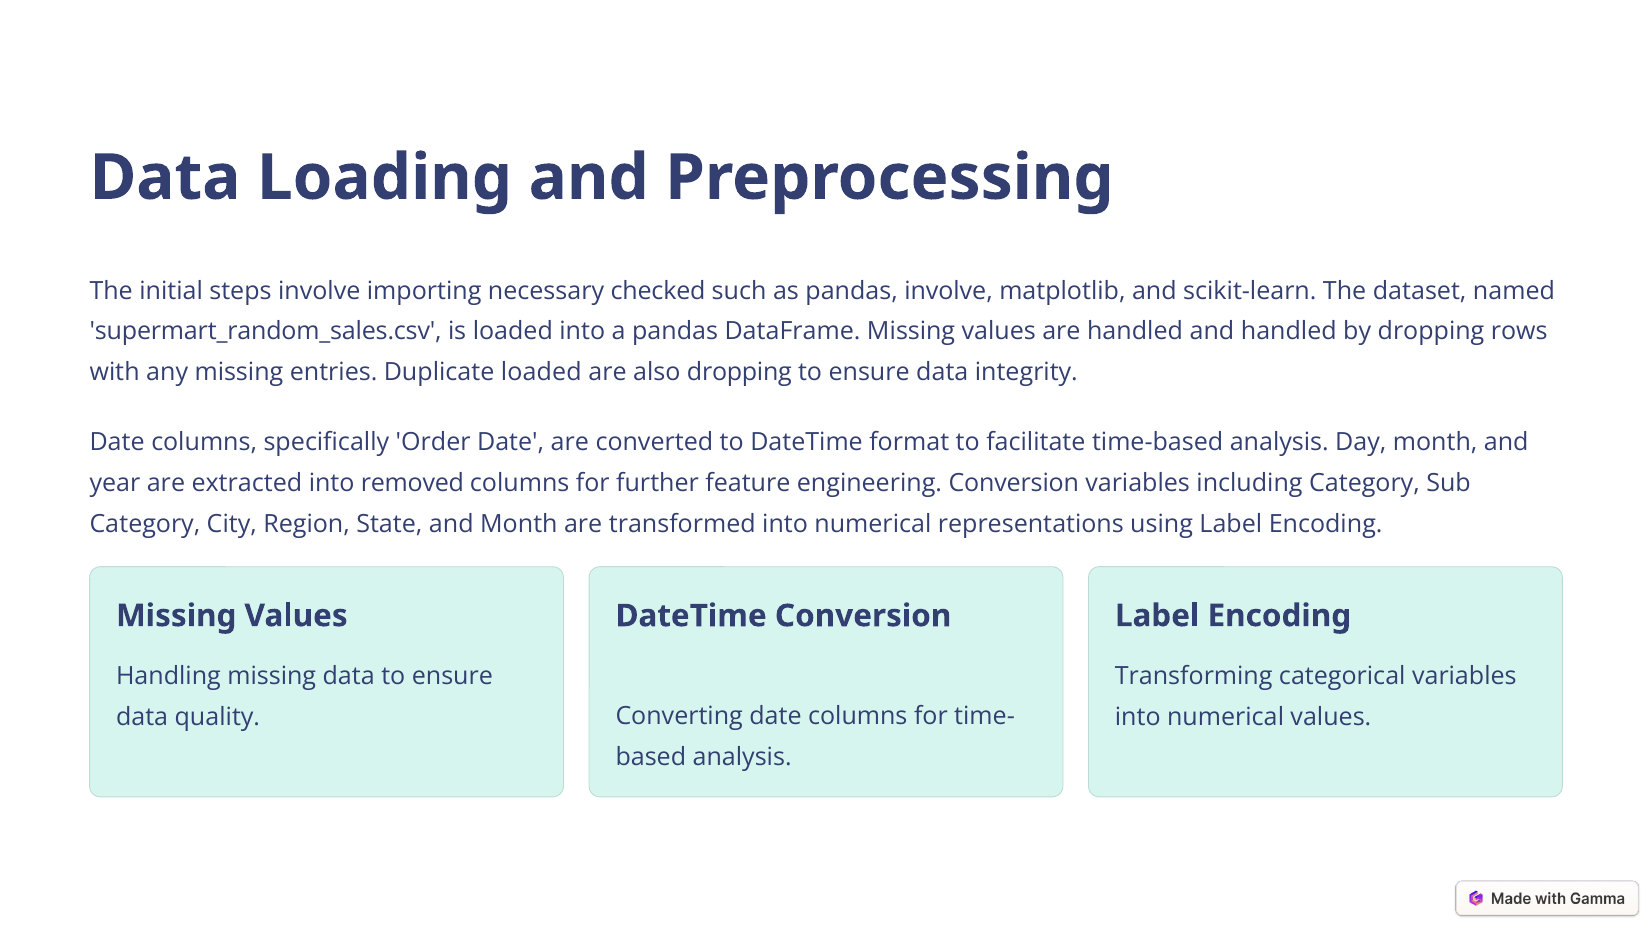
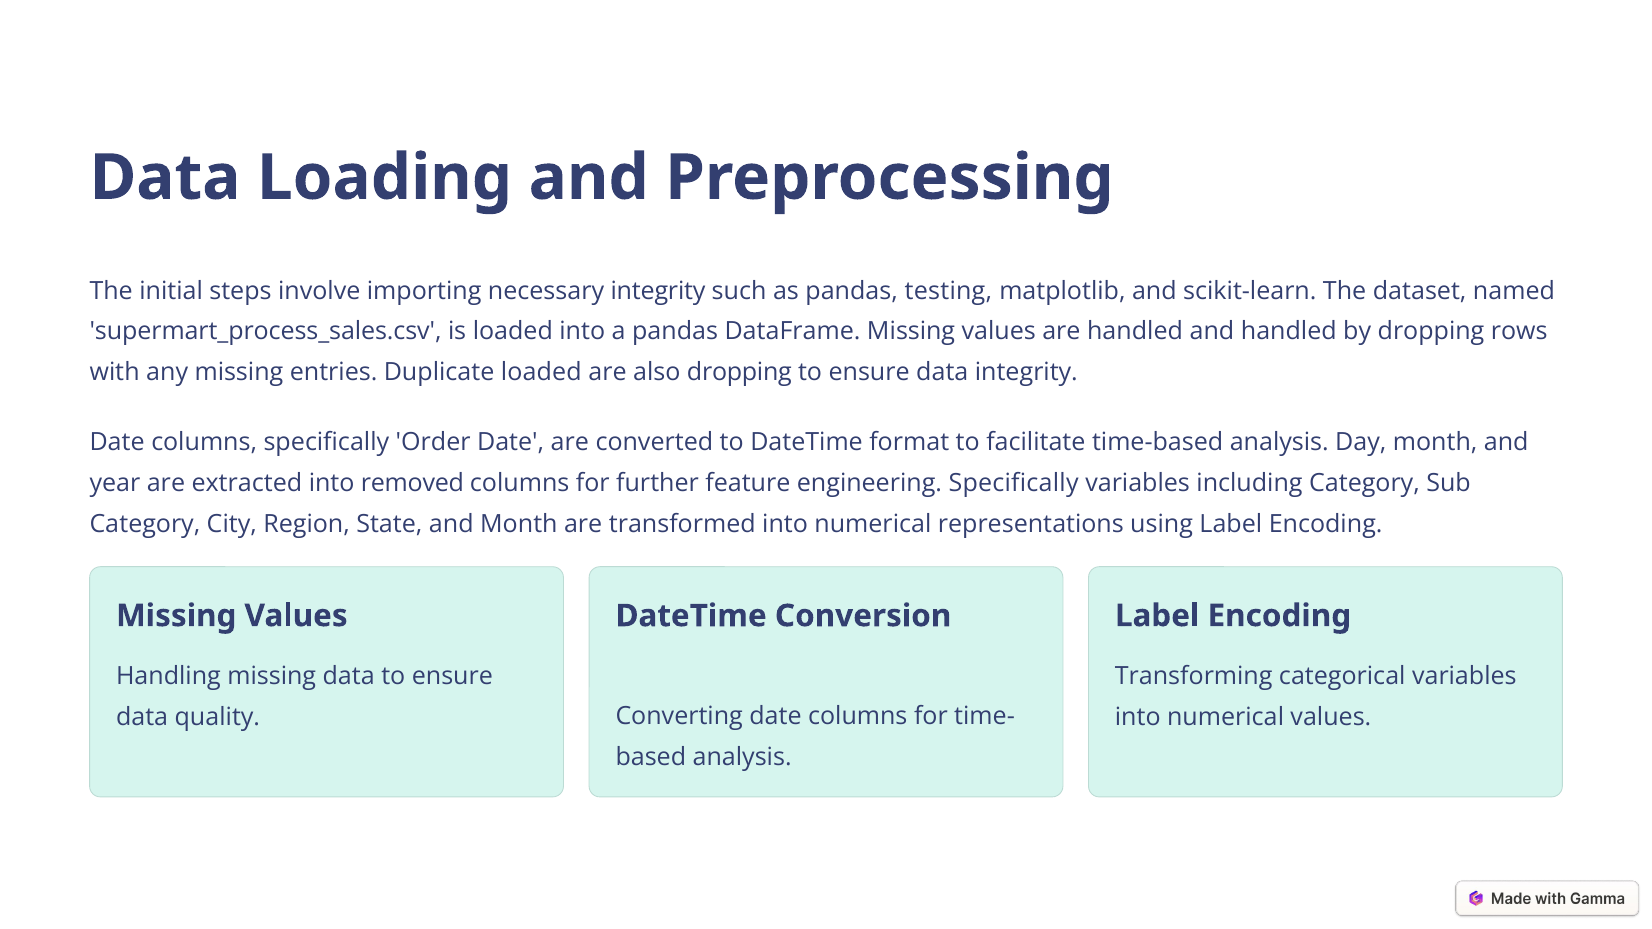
necessary checked: checked -> integrity
pandas involve: involve -> testing
supermart_random_sales.csv: supermart_random_sales.csv -> supermart_process_sales.csv
engineering Conversion: Conversion -> Specifically
